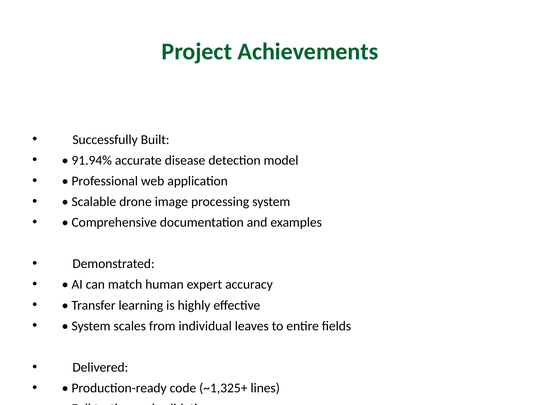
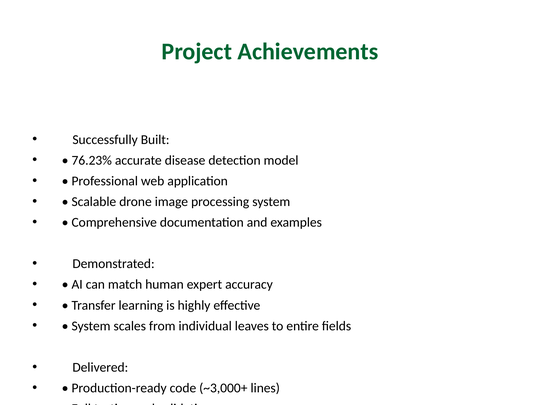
91.94%: 91.94% -> 76.23%
~1,325+: ~1,325+ -> ~3,000+
